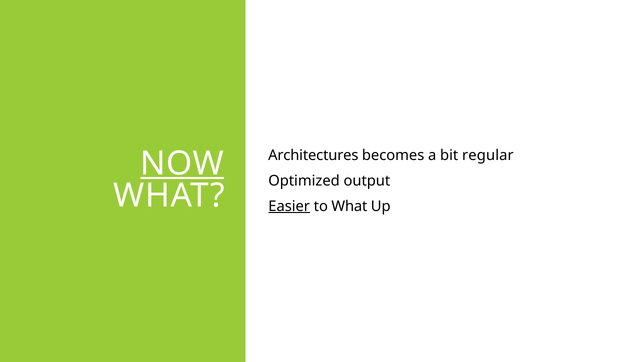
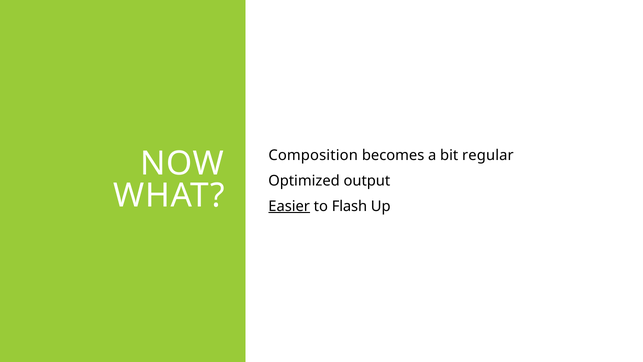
Architectures: Architectures -> Composition
NOW underline: present -> none
to What: What -> Flash
